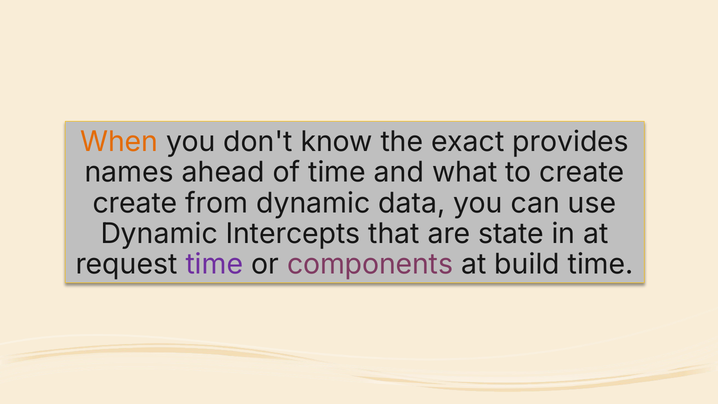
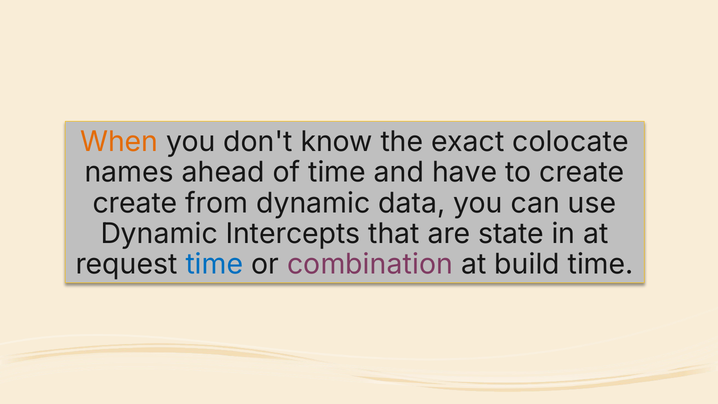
provides: provides -> colocate
what: what -> have
time at (214, 264) colour: purple -> blue
components: components -> combination
